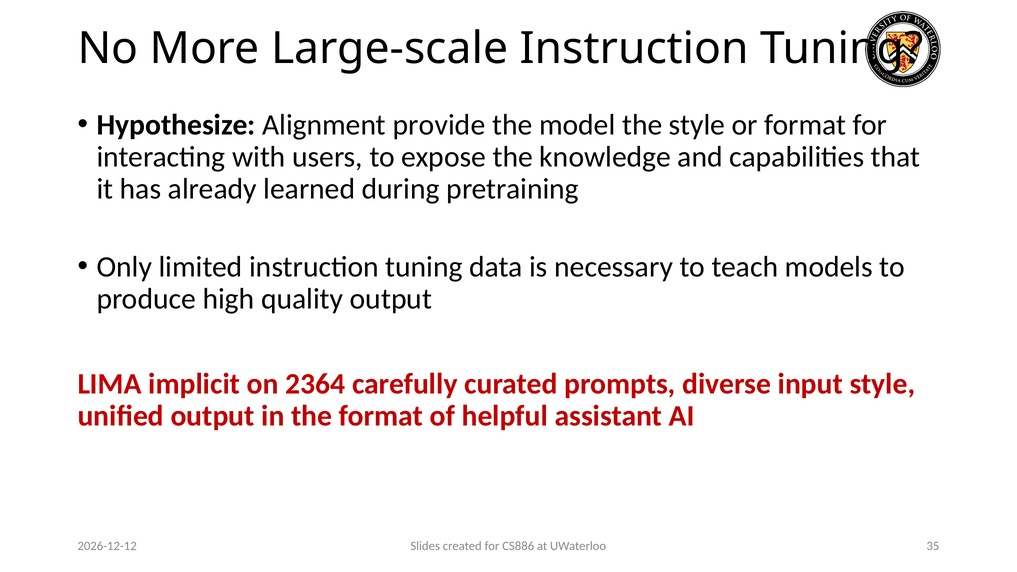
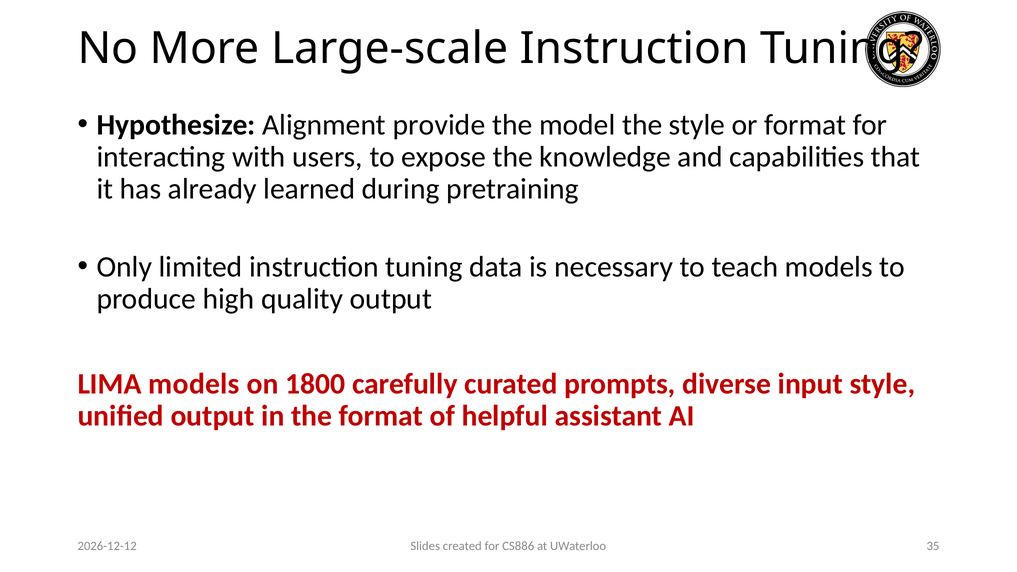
LIMA implicit: implicit -> models
2364: 2364 -> 1800
